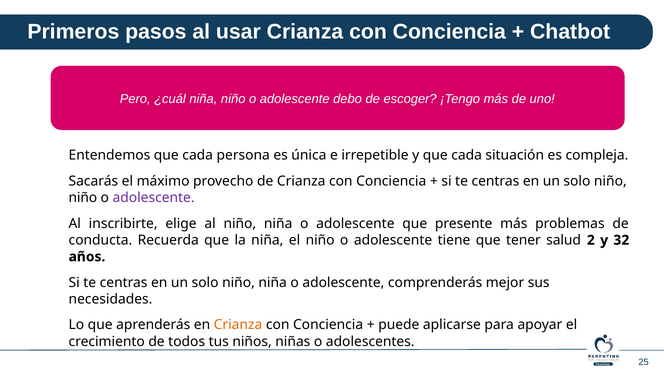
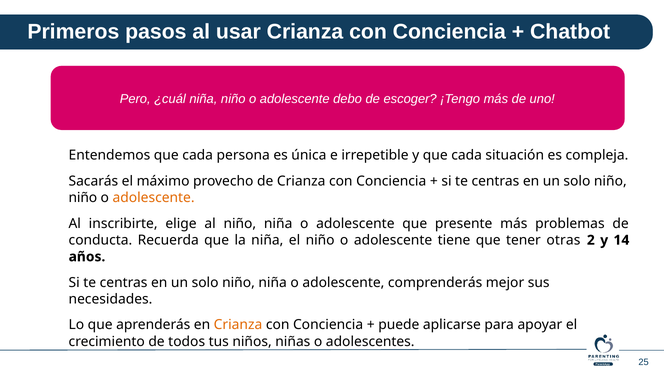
adolescente at (154, 198) colour: purple -> orange
salud: salud -> otras
32: 32 -> 14
